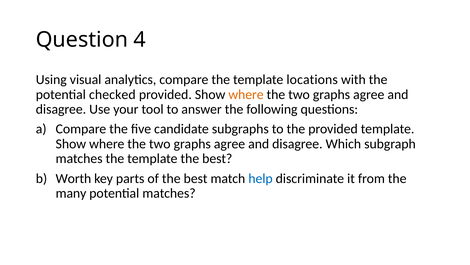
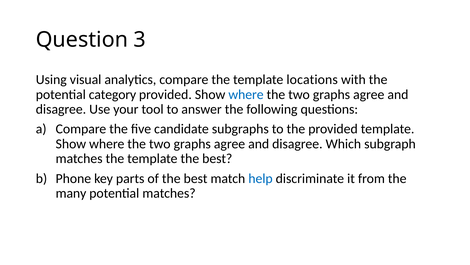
4: 4 -> 3
checked: checked -> category
where at (246, 94) colour: orange -> blue
Worth: Worth -> Phone
